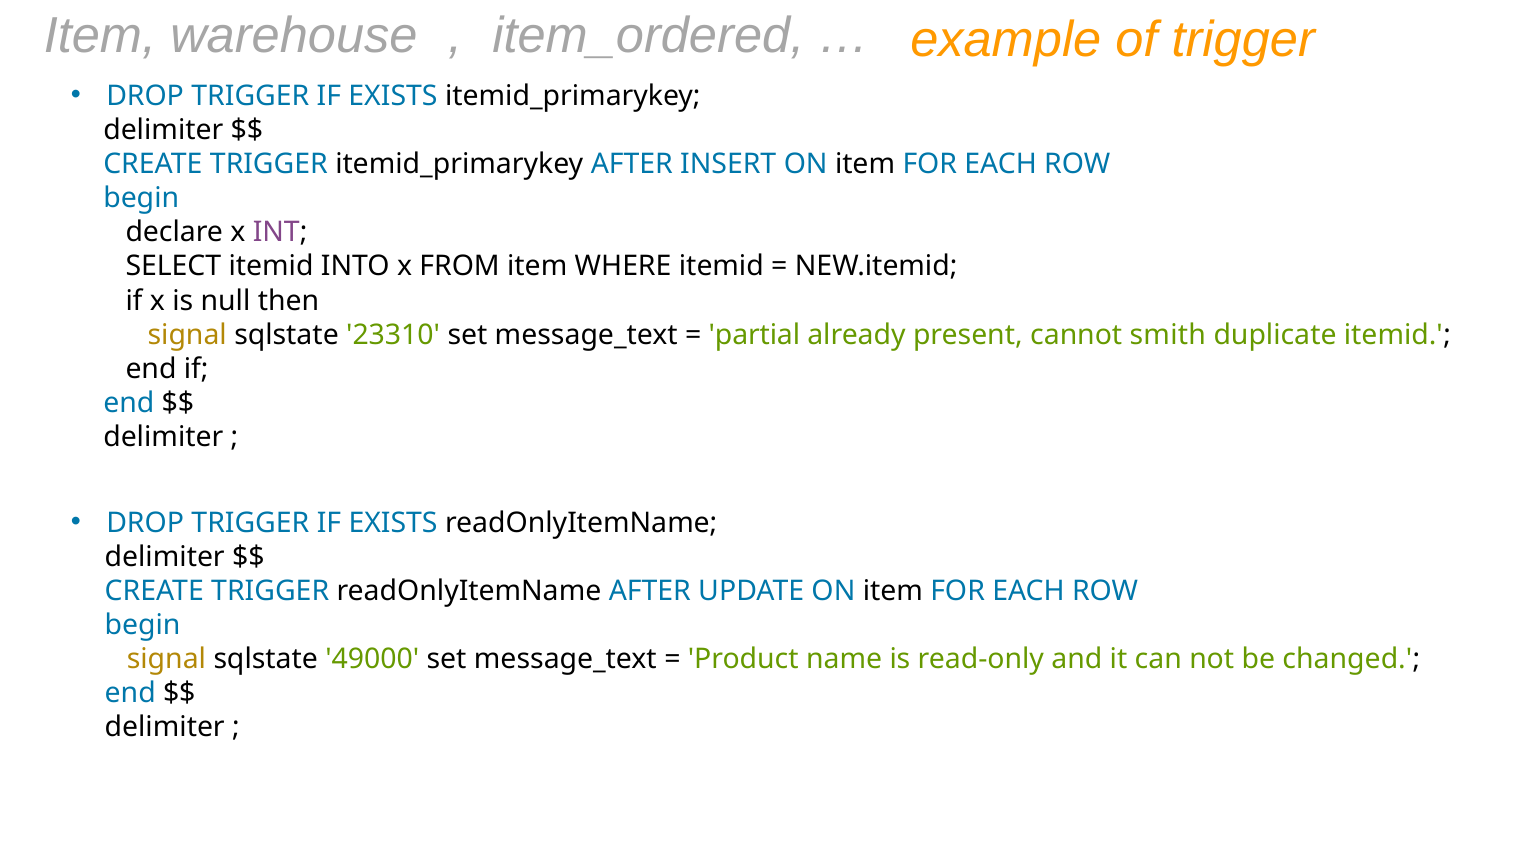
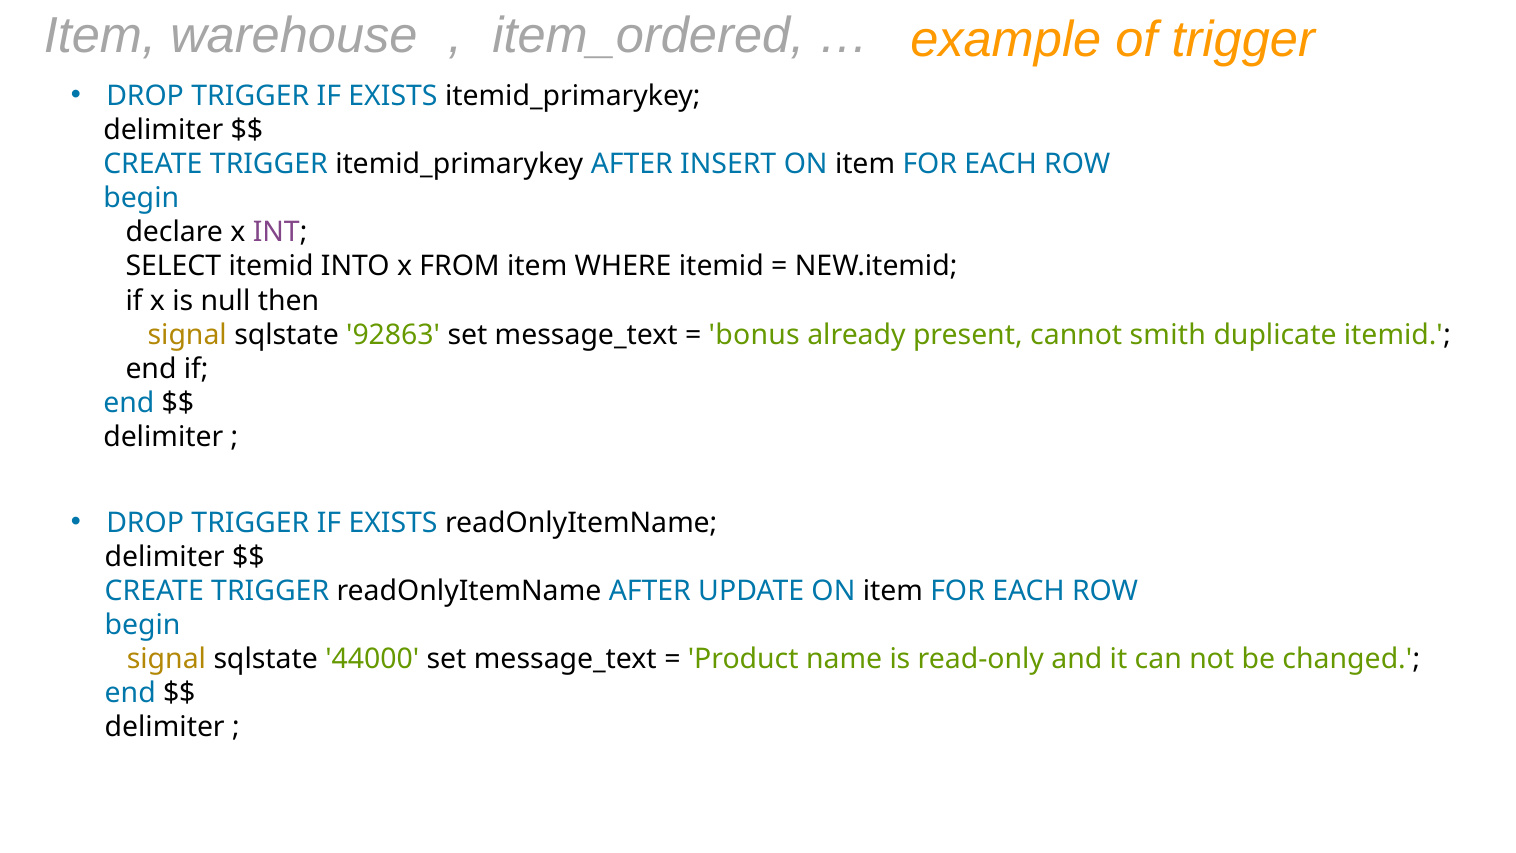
23310: 23310 -> 92863
partial: partial -> bonus
49000: 49000 -> 44000
